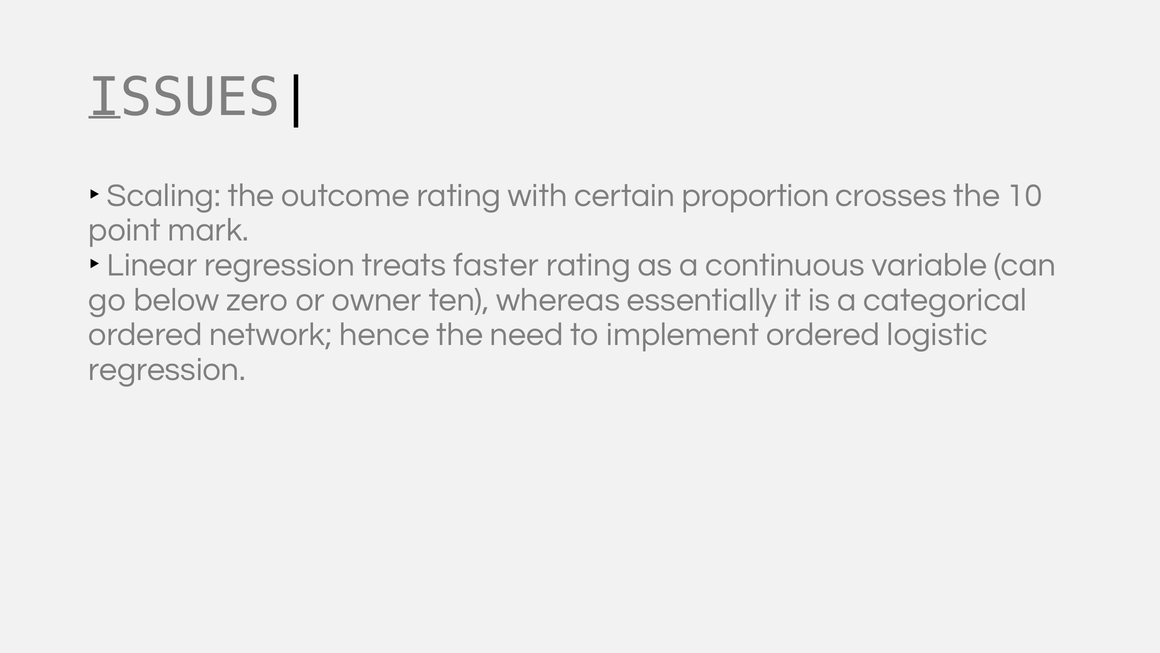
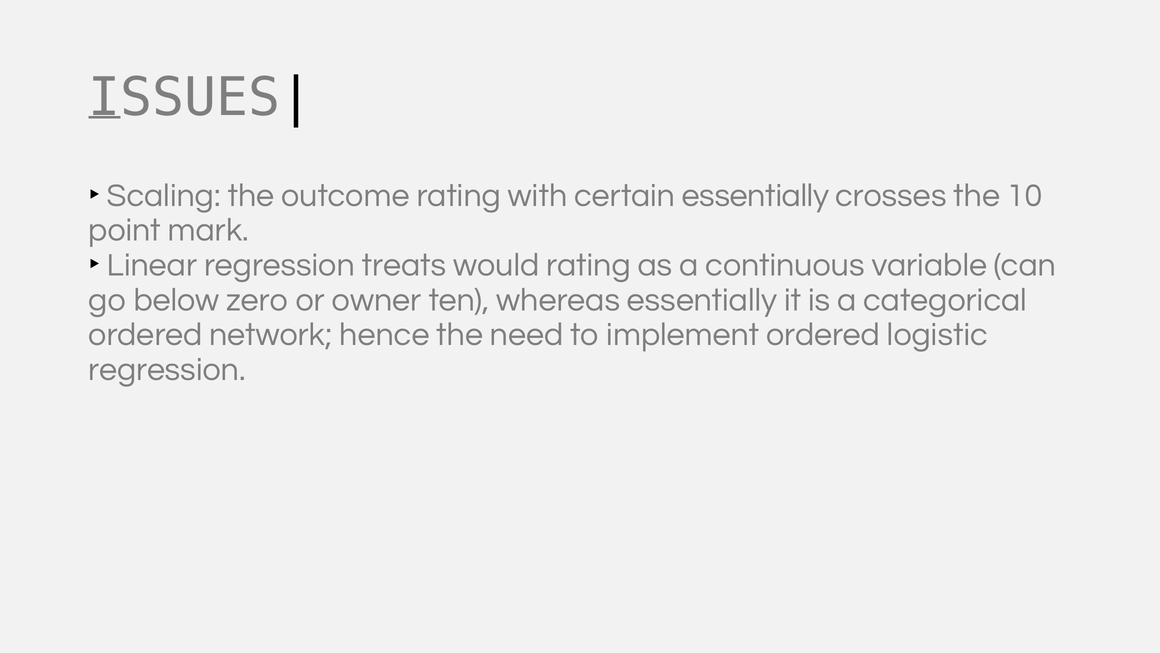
certain proportion: proportion -> essentially
faster: faster -> would
